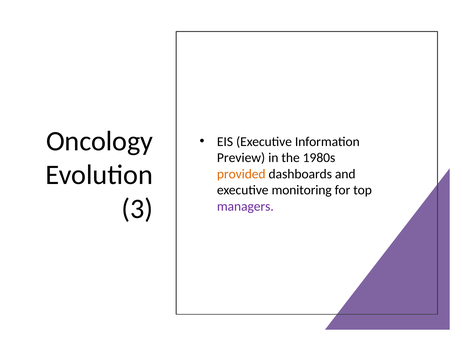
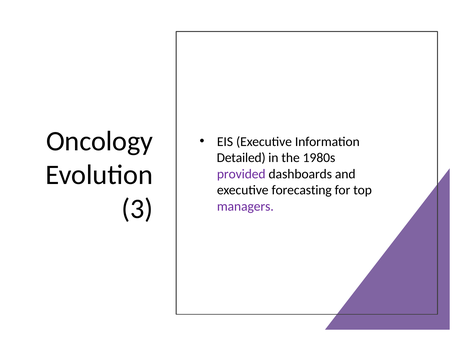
Preview: Preview -> Detailed
provided colour: orange -> purple
monitoring: monitoring -> forecasting
